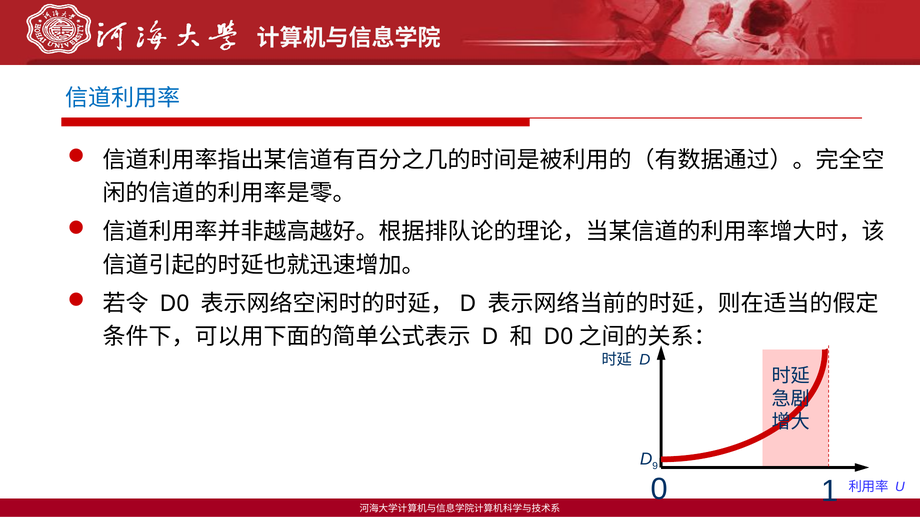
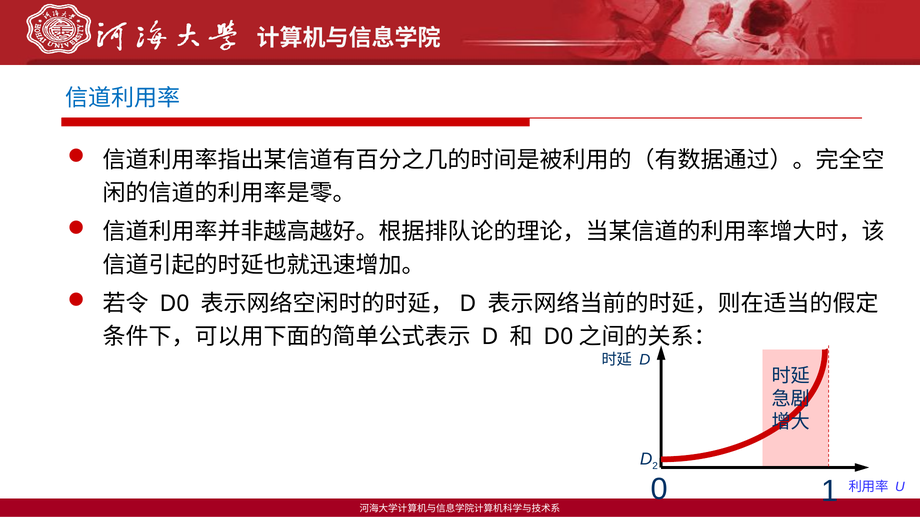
9: 9 -> 2
